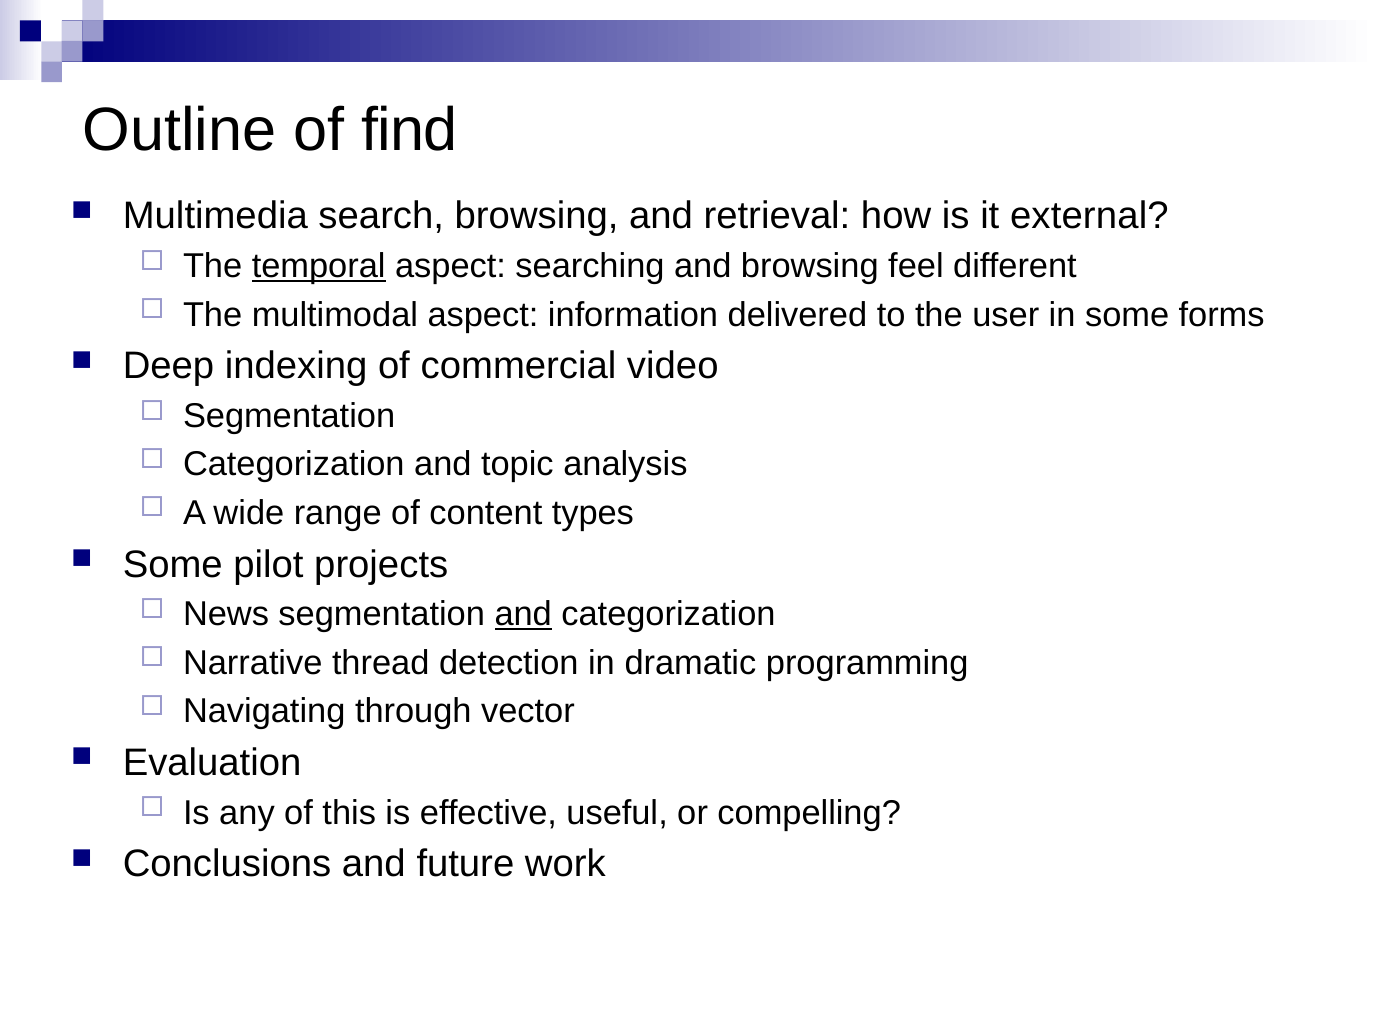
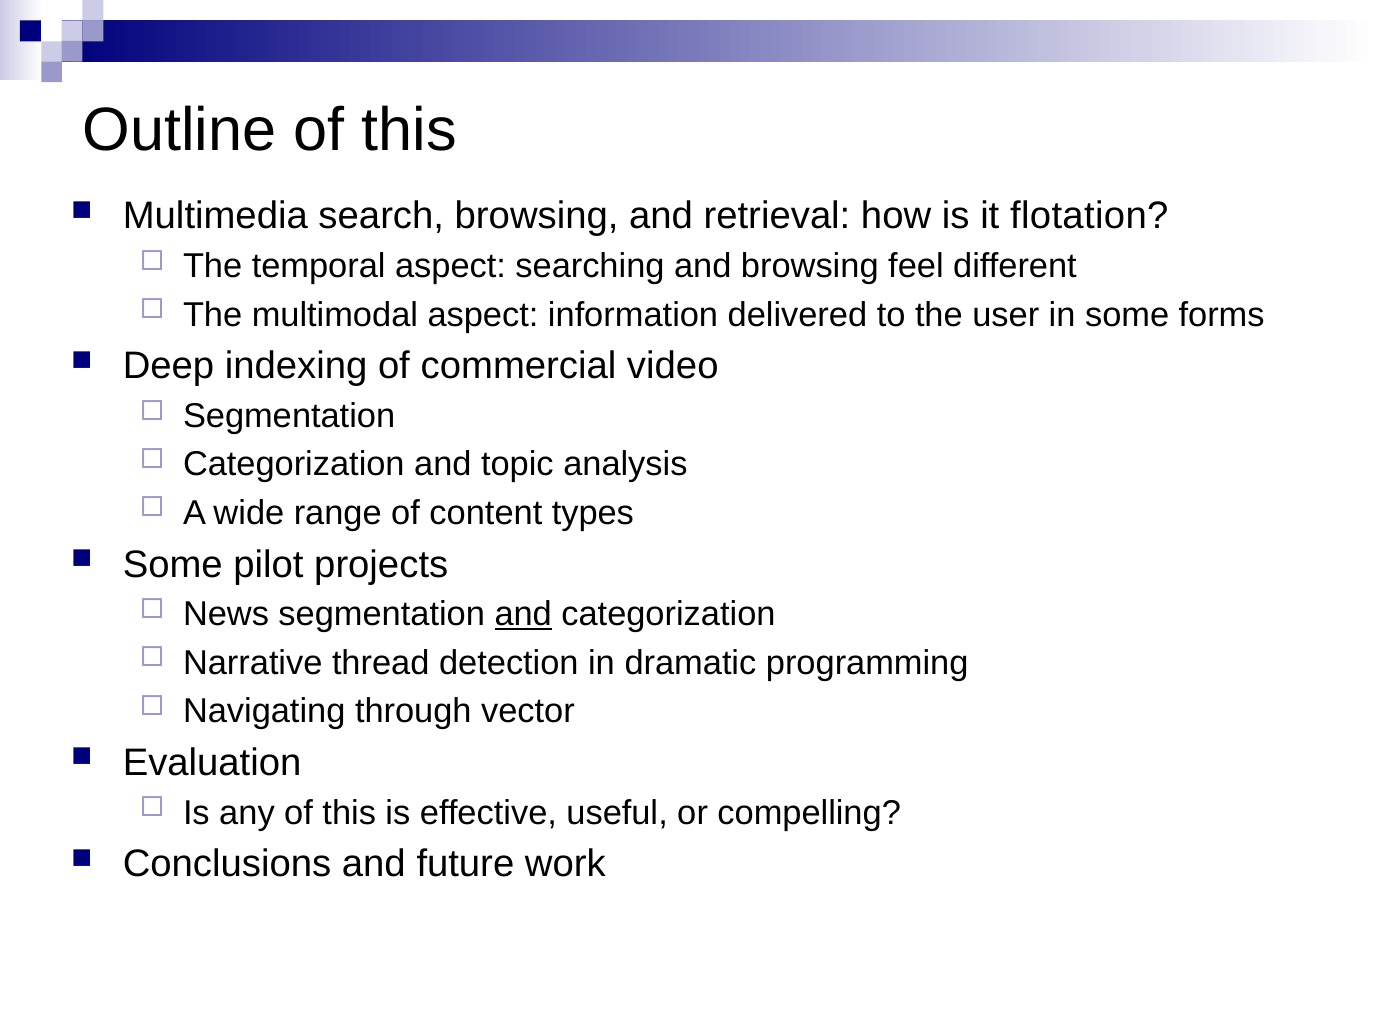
Outline of find: find -> this
external: external -> flotation
temporal underline: present -> none
